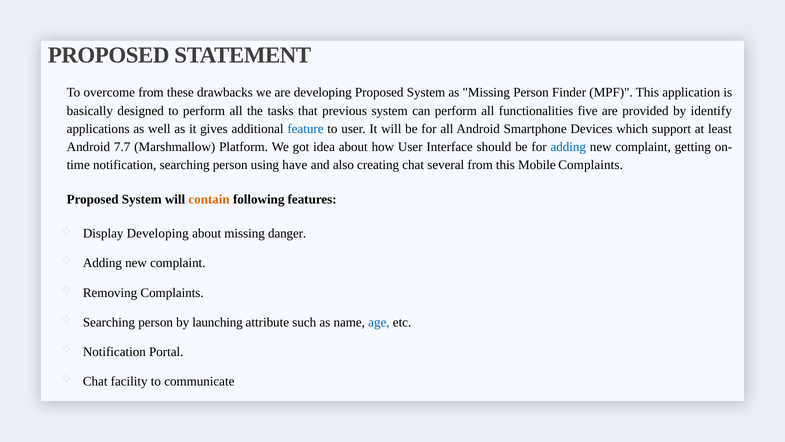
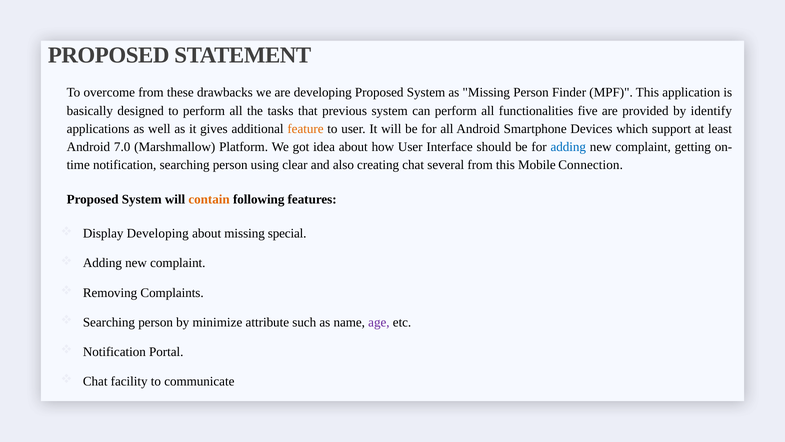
feature colour: blue -> orange
7.7: 7.7 -> 7.0
have: have -> clear
Mobile Complaints: Complaints -> Connection
danger: danger -> special
launching: launching -> minimize
age colour: blue -> purple
